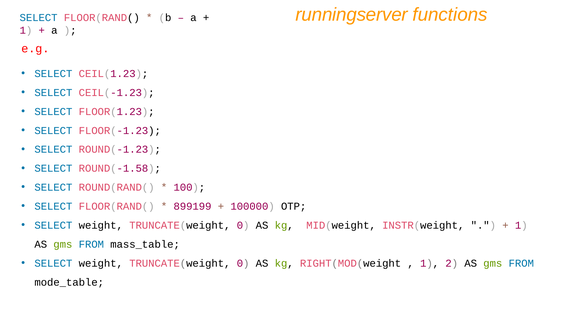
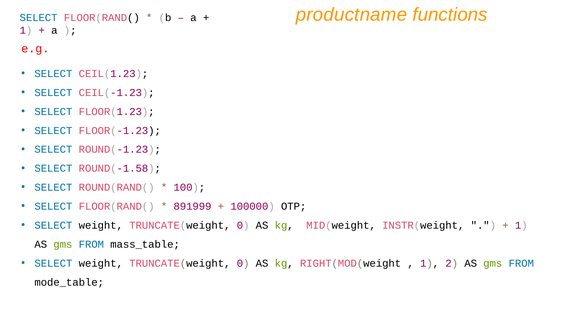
runningserver: runningserver -> productname
899199: 899199 -> 891999
